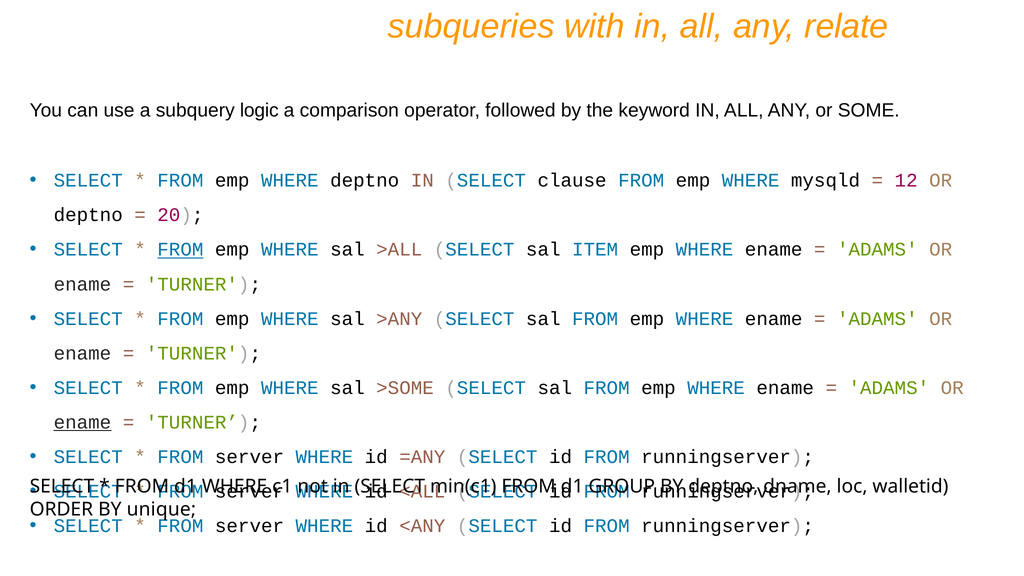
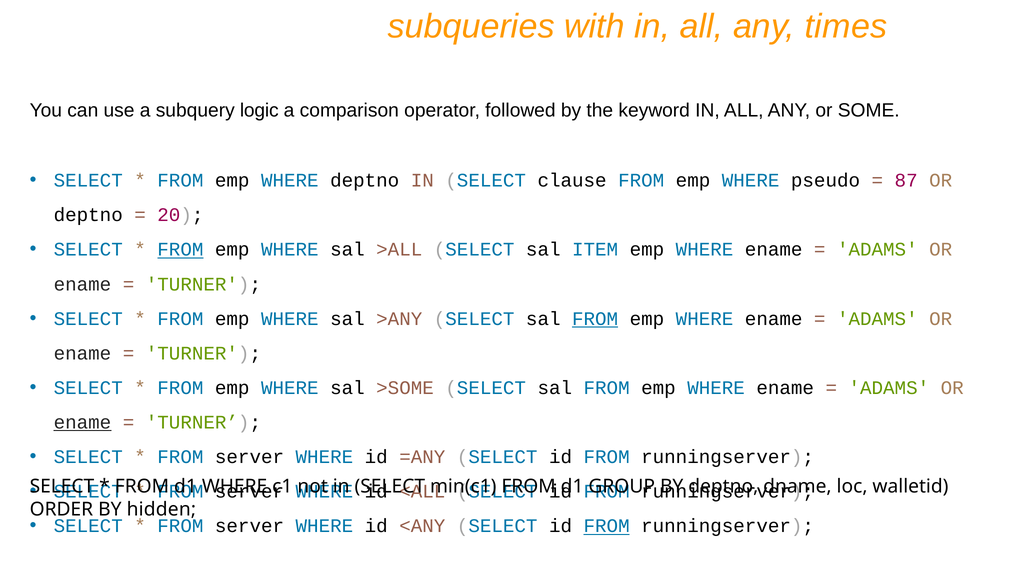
relate: relate -> times
mysqld: mysqld -> pseudo
12: 12 -> 87
FROM at (595, 319) underline: none -> present
unique: unique -> hidden
FROM at (607, 526) underline: none -> present
